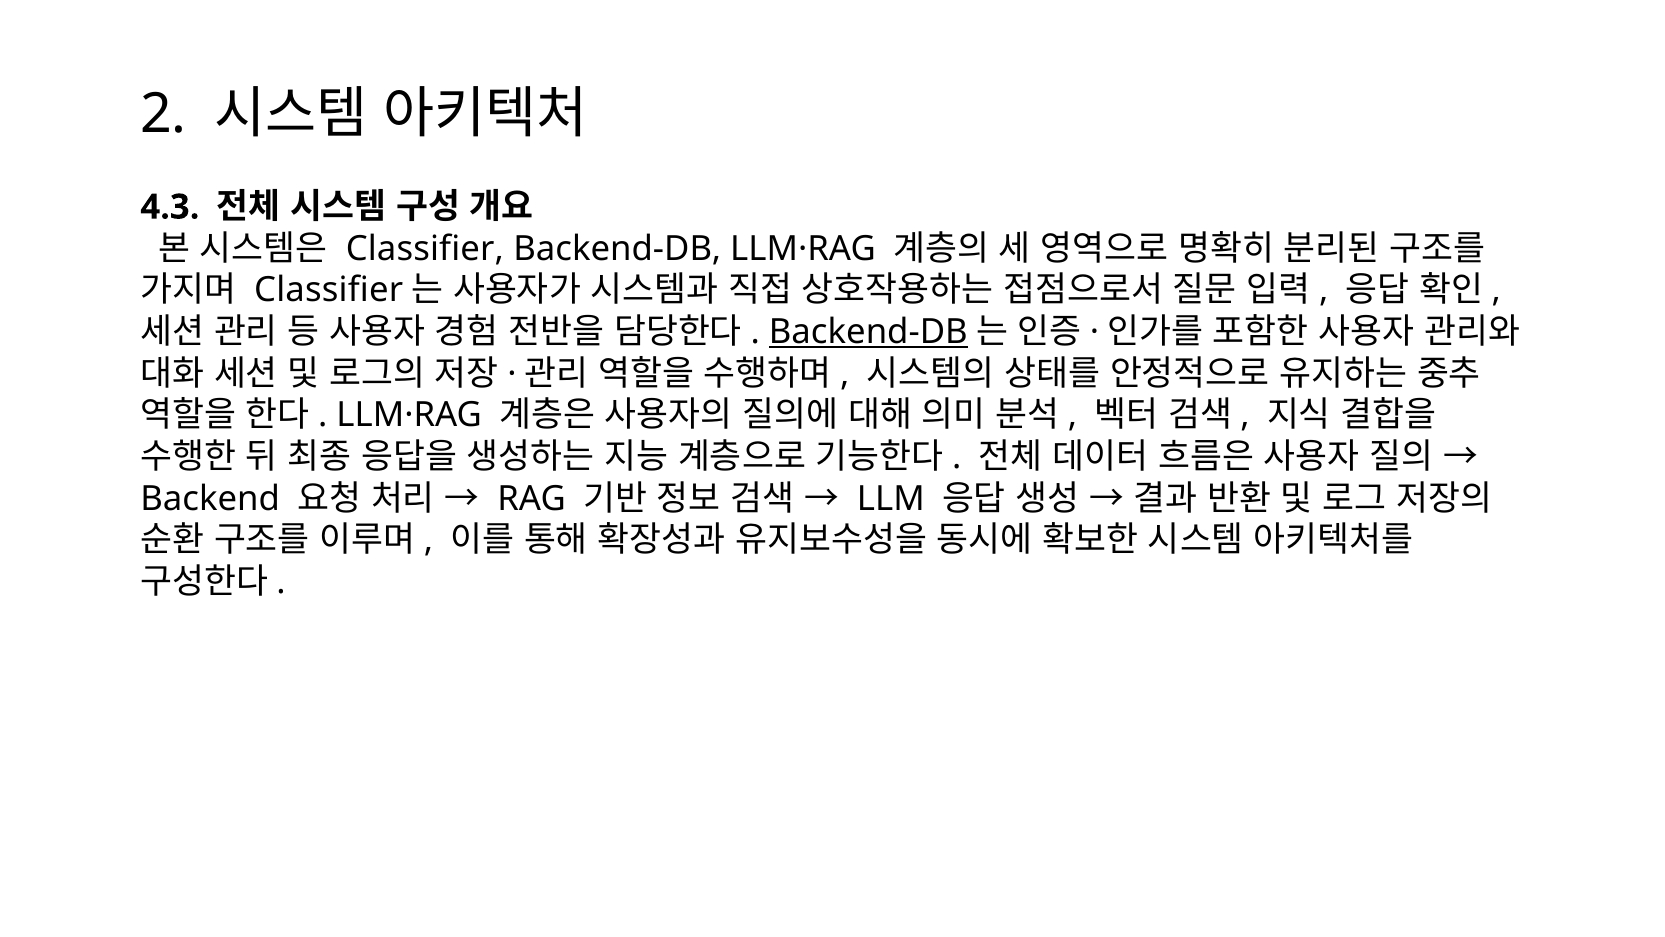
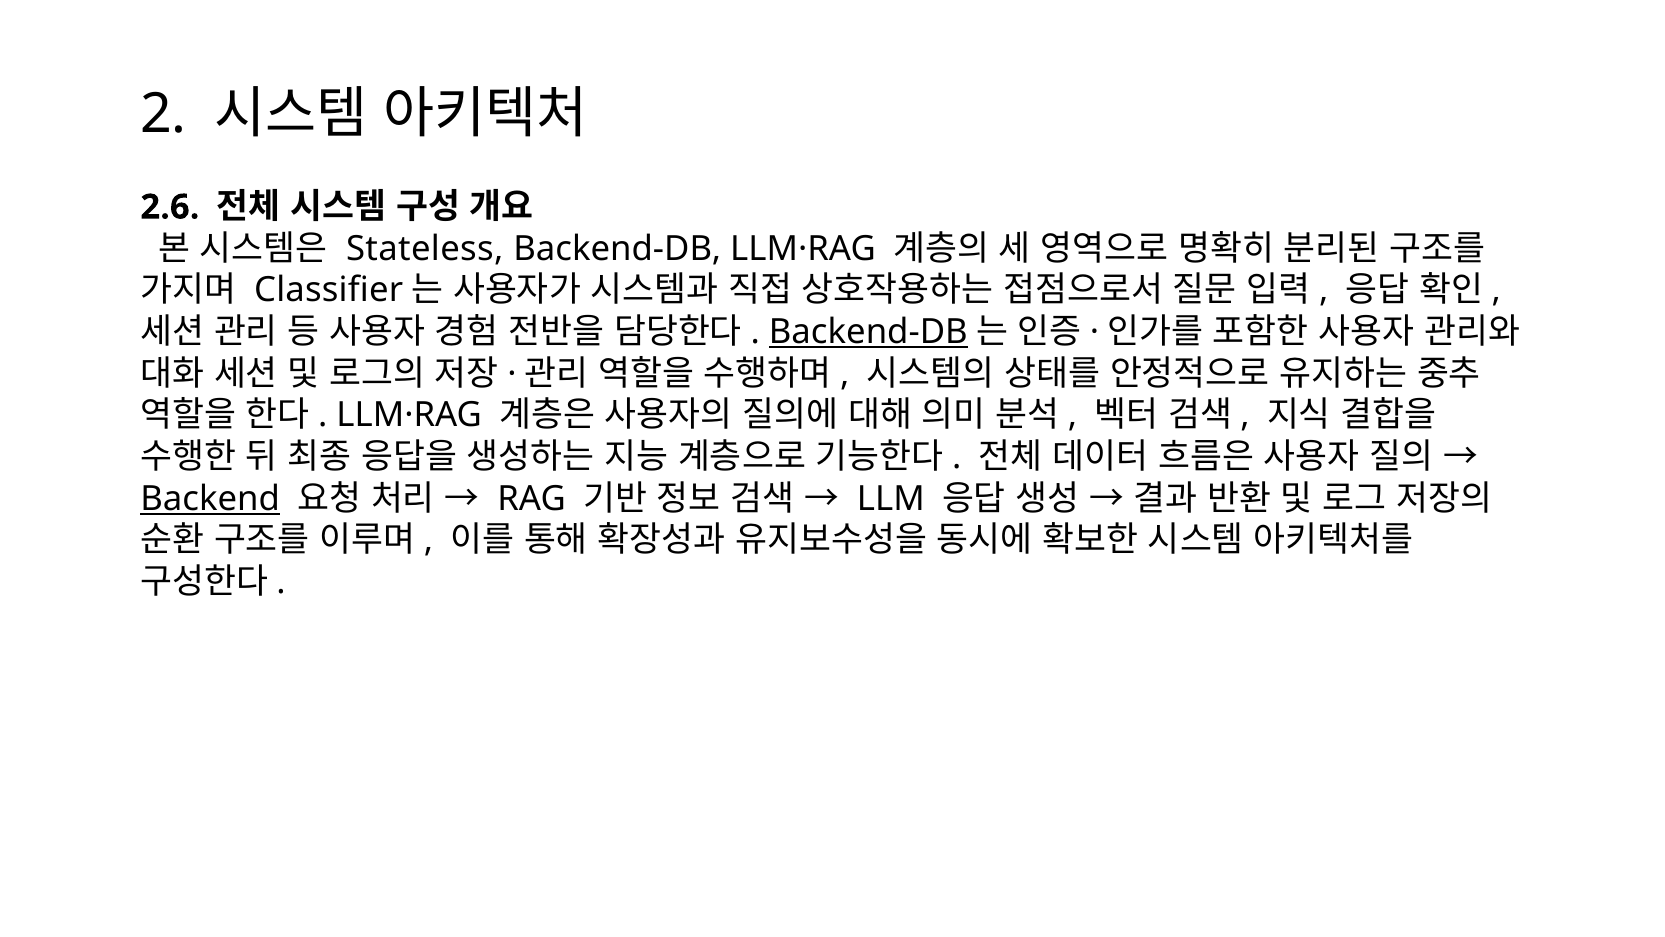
4.3: 4.3 -> 2.6
Classifier at (425, 249): Classifier -> Stateless
Backend underline: none -> present
